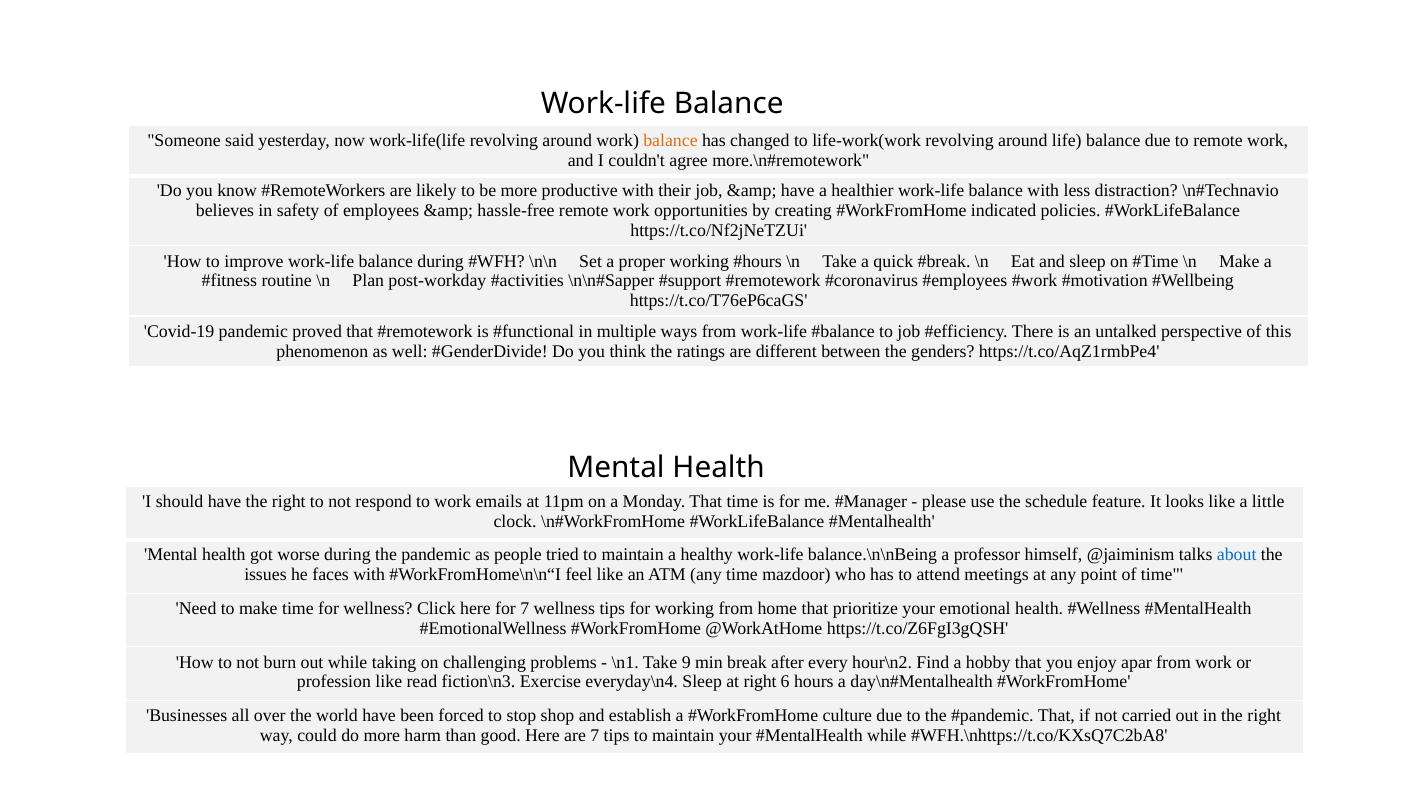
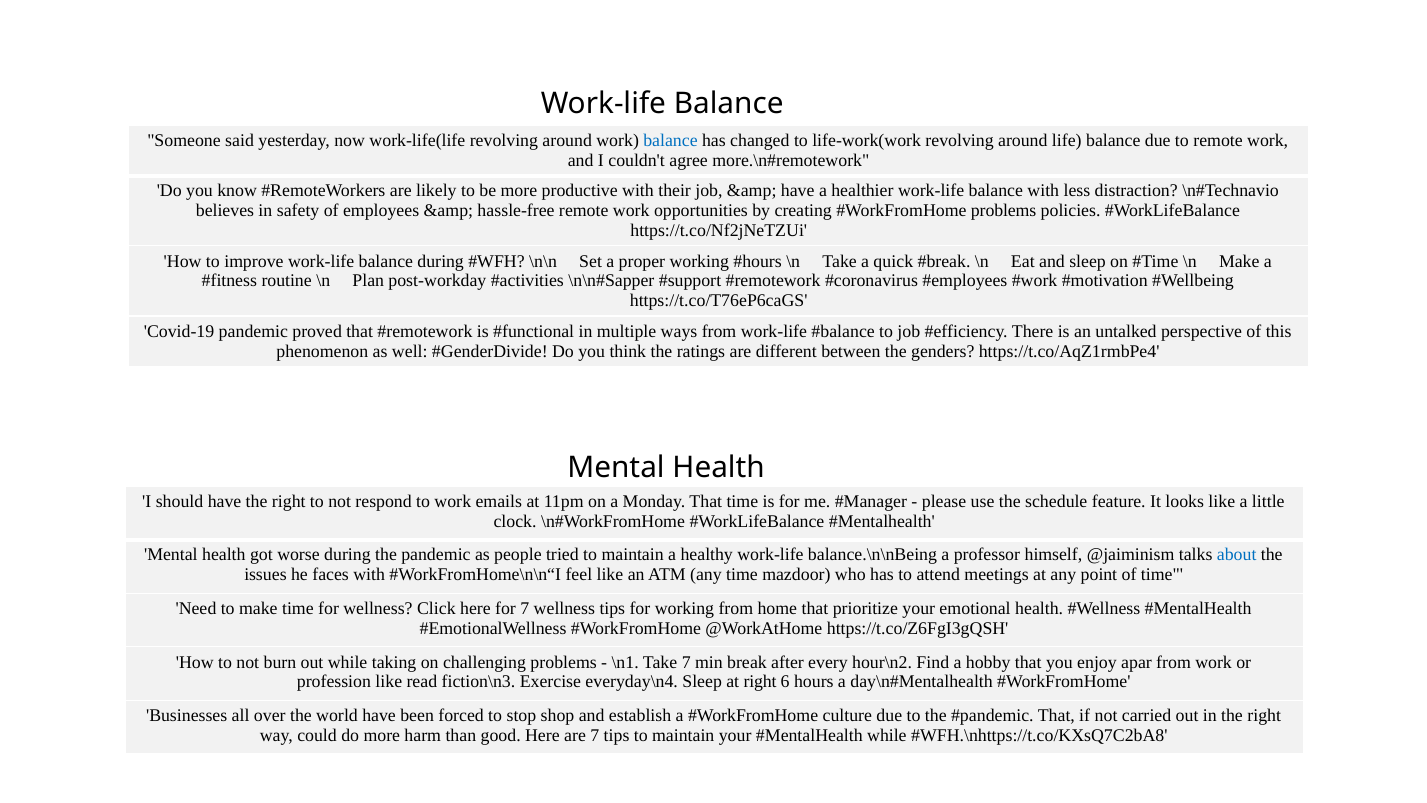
balance at (671, 141) colour: orange -> blue
indicated at (1004, 211): indicated -> problems
Take 9: 9 -> 7
